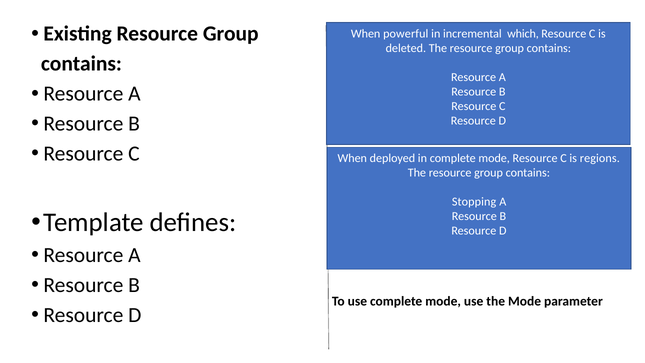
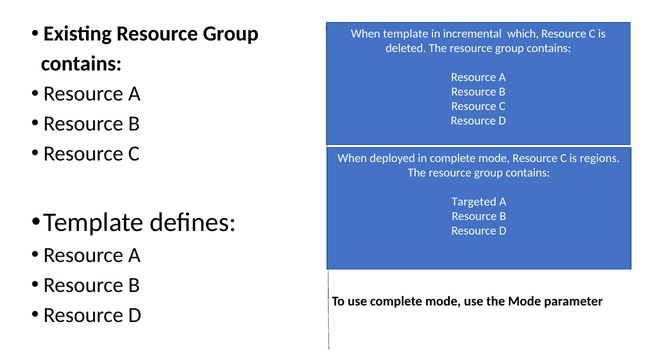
When powerful: powerful -> template
Stopping: Stopping -> Targeted
